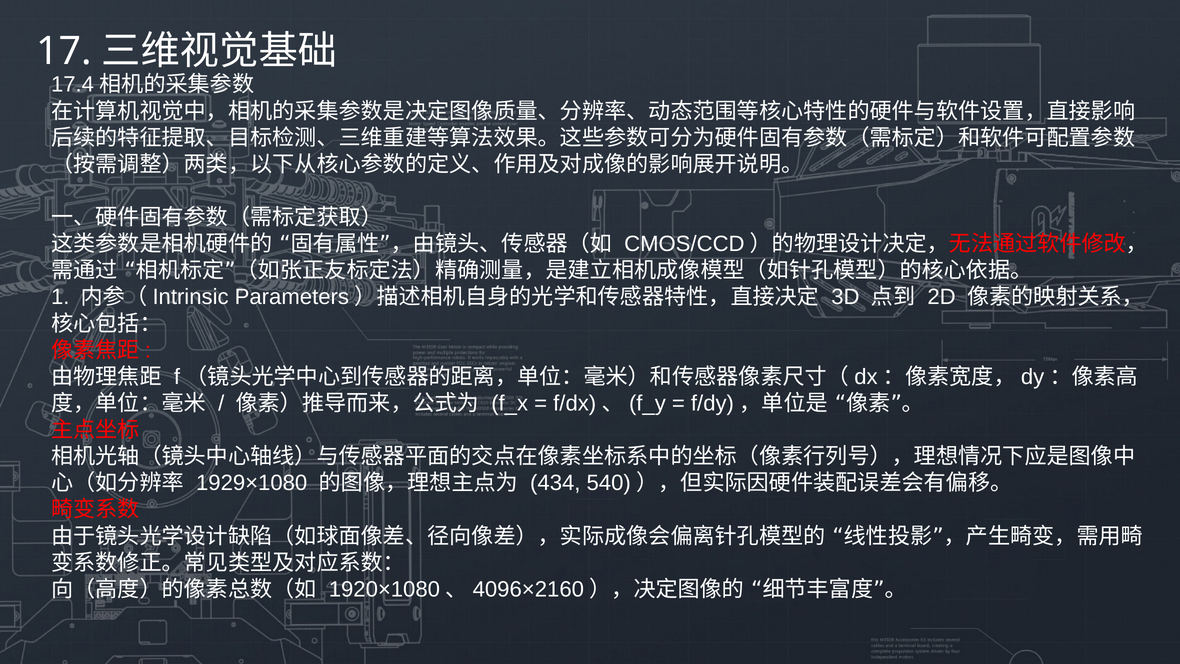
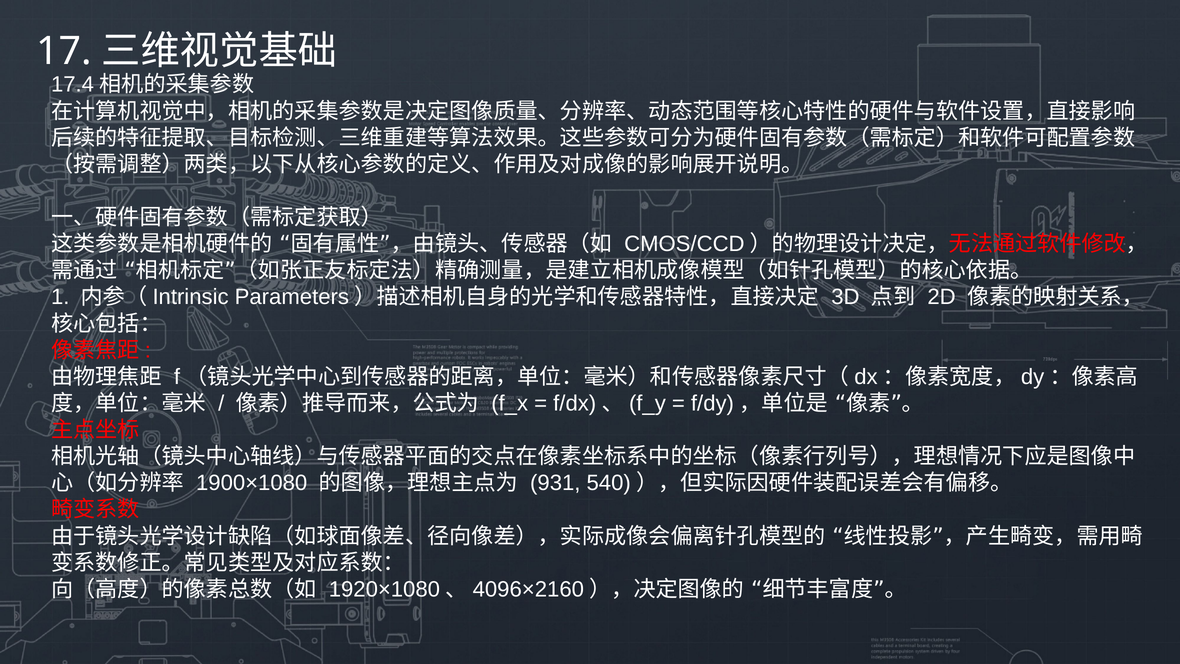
1929×1080: 1929×1080 -> 1900×1080
434: 434 -> 931
